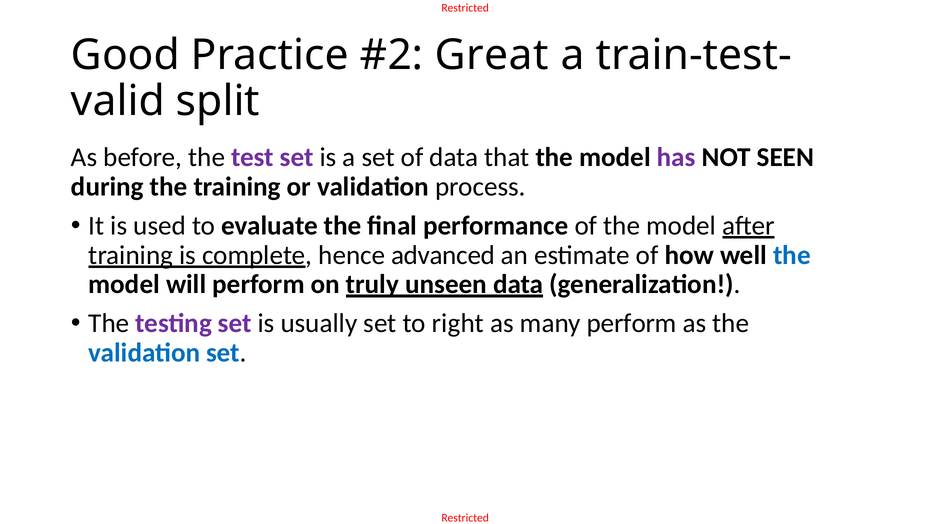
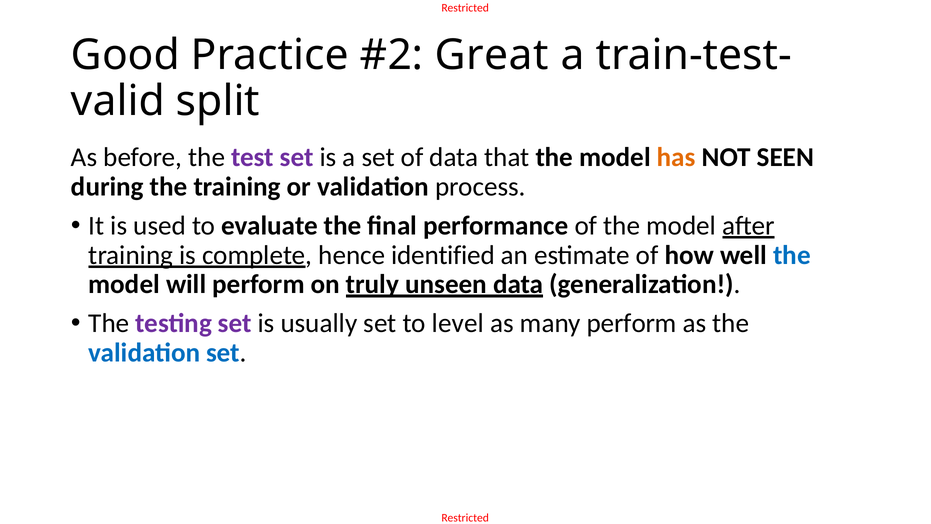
has colour: purple -> orange
advanced: advanced -> identified
right: right -> level
